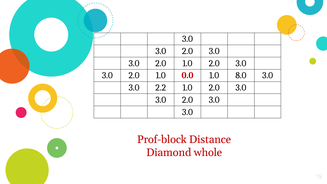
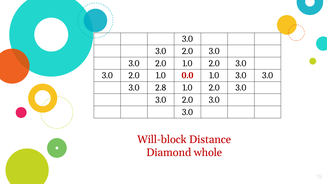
1.0 8.0: 8.0 -> 3.0
2.2: 2.2 -> 2.8
Prof-block: Prof-block -> Will-block
